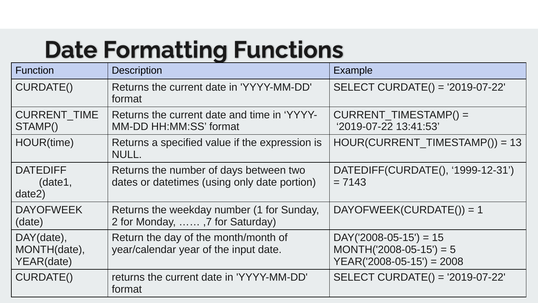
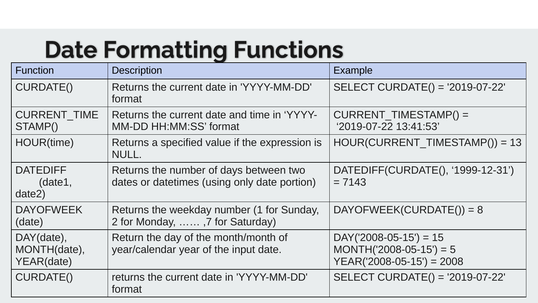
1 at (480, 210): 1 -> 8
